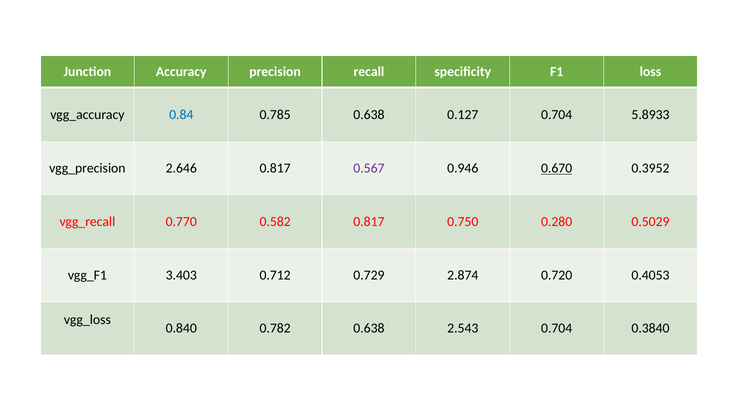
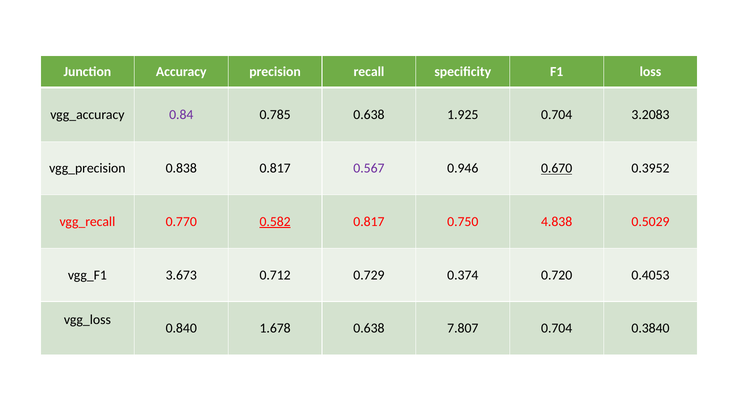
0.84 colour: blue -> purple
0.127: 0.127 -> 1.925
5.8933: 5.8933 -> 3.2083
2.646: 2.646 -> 0.838
0.582 underline: none -> present
0.280: 0.280 -> 4.838
3.403: 3.403 -> 3.673
2.874: 2.874 -> 0.374
0.782: 0.782 -> 1.678
2.543: 2.543 -> 7.807
